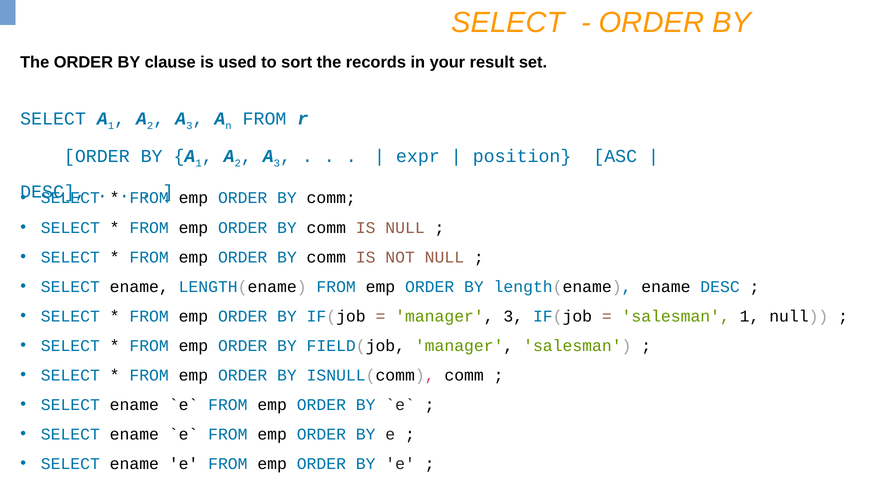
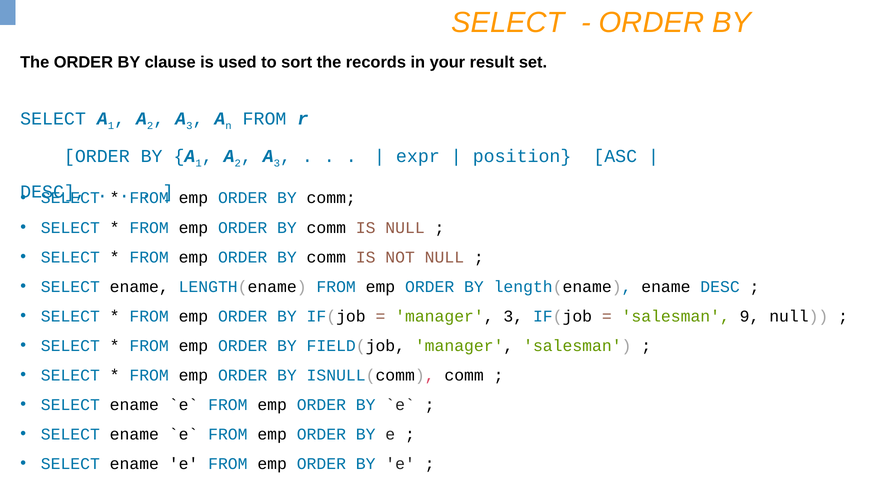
salesman 1: 1 -> 9
